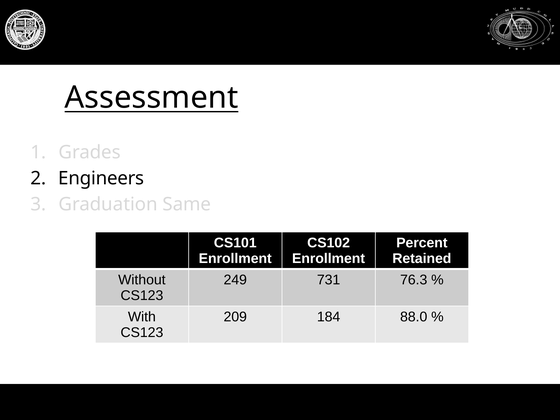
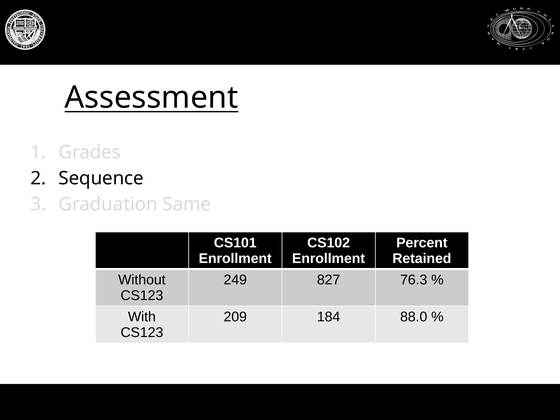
Engineers: Engineers -> Sequence
731: 731 -> 827
